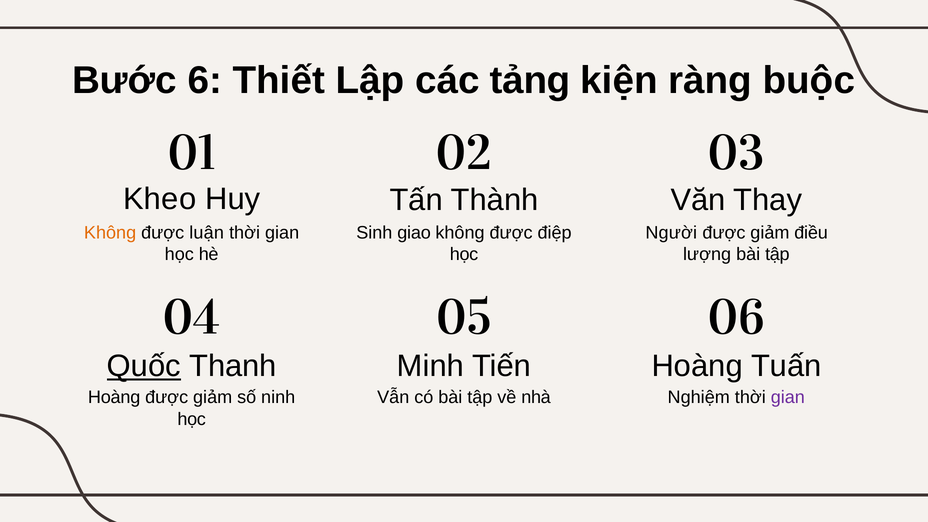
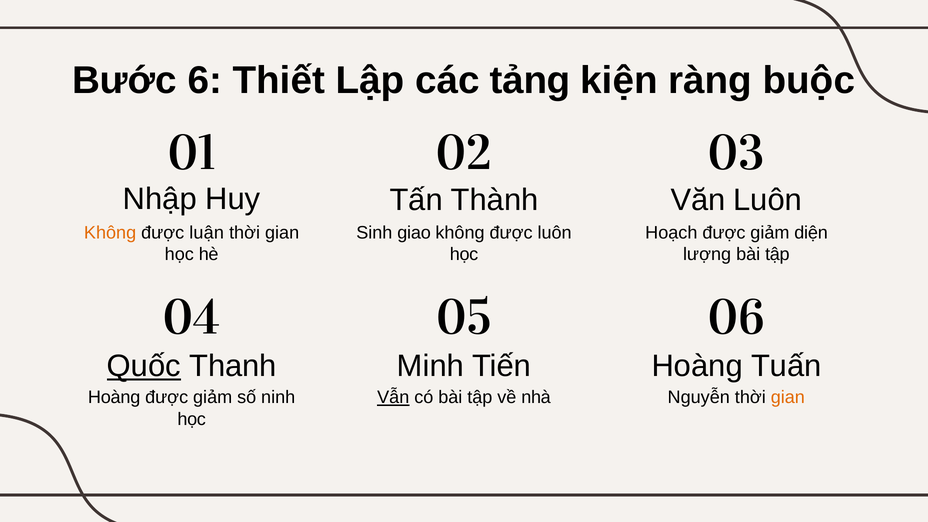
Kheo: Kheo -> Nhập
Văn Thay: Thay -> Luôn
được điệp: điệp -> luôn
Người: Người -> Hoạch
điều: điều -> diện
Vẫn underline: none -> present
Nghiệm: Nghiệm -> Nguyễn
gian at (788, 397) colour: purple -> orange
